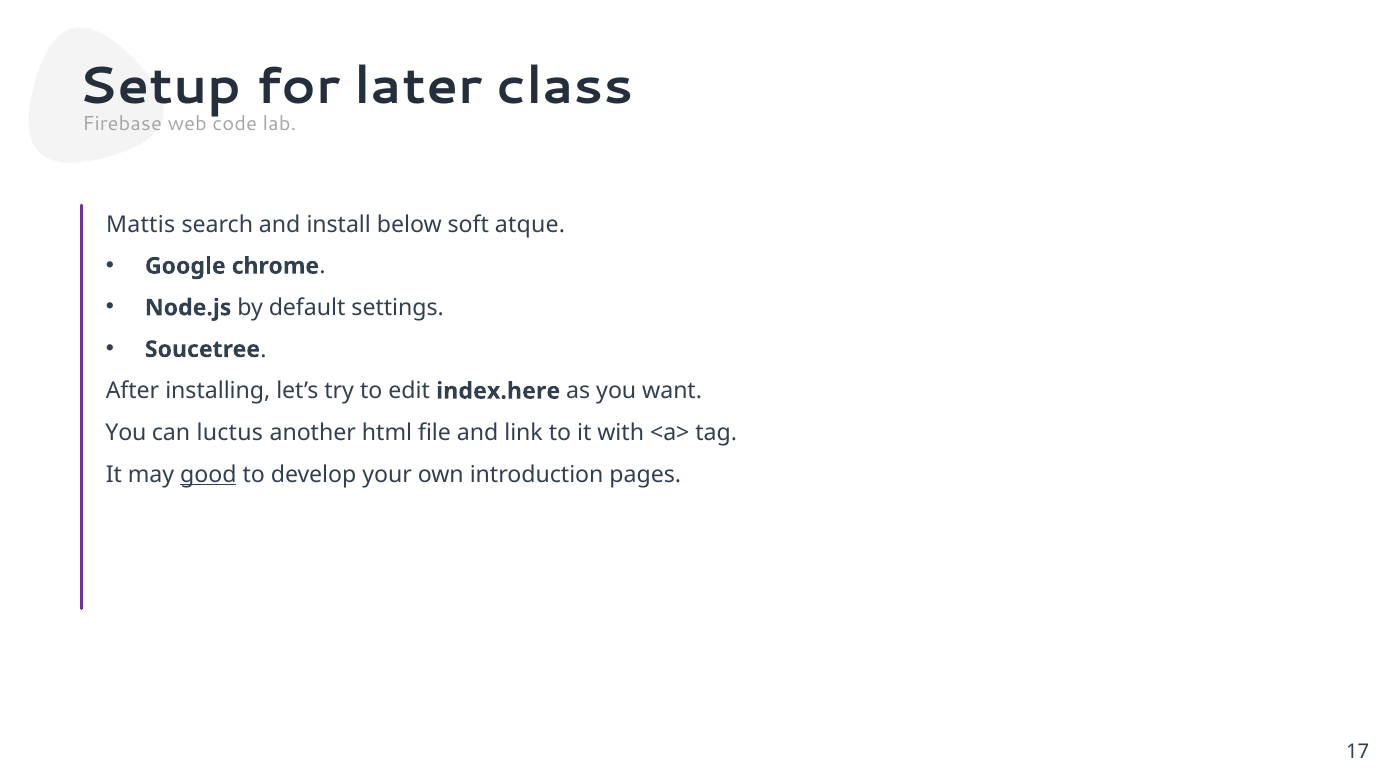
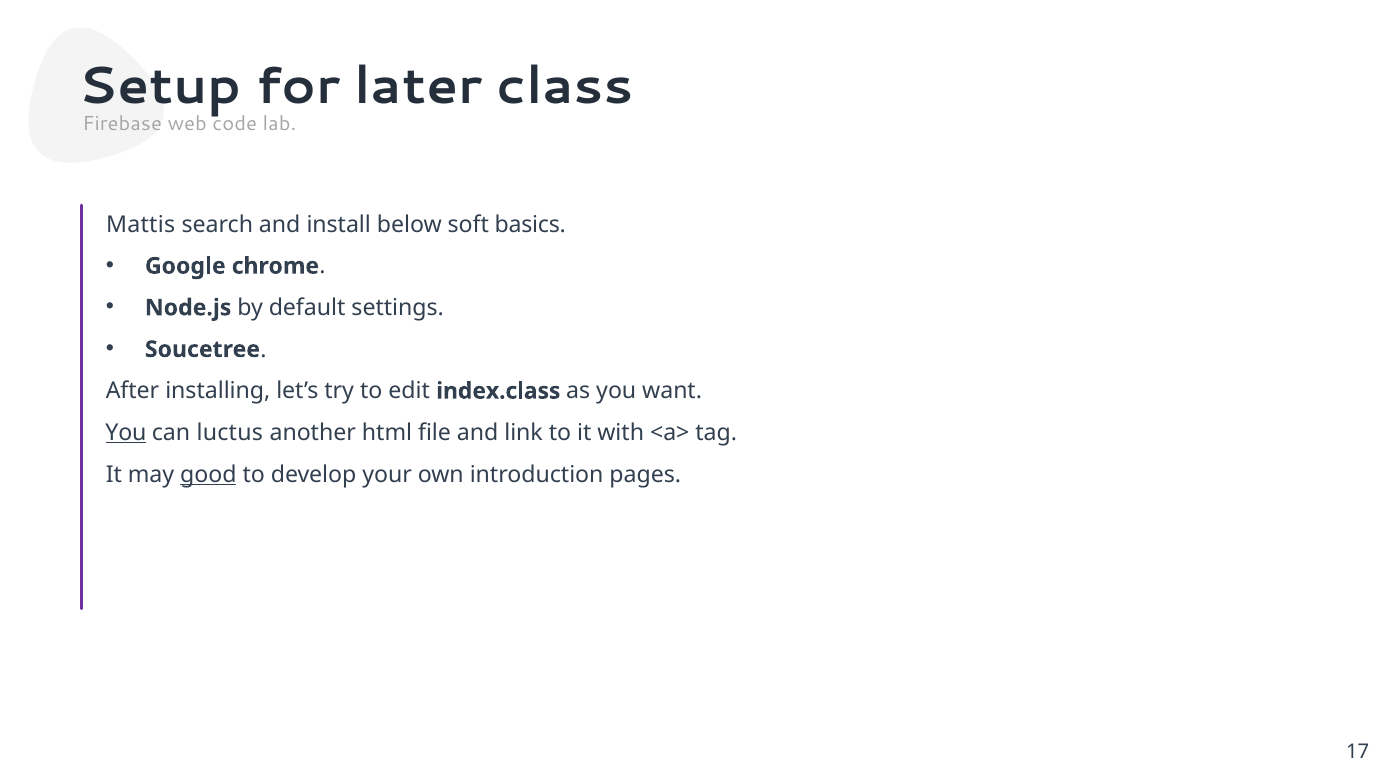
atque: atque -> basics
index.here: index.here -> index.class
You at (126, 433) underline: none -> present
